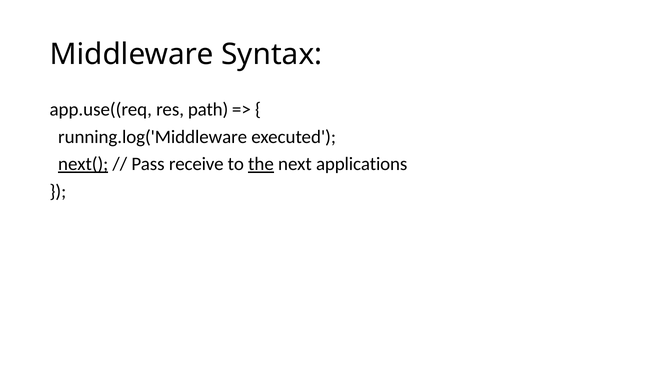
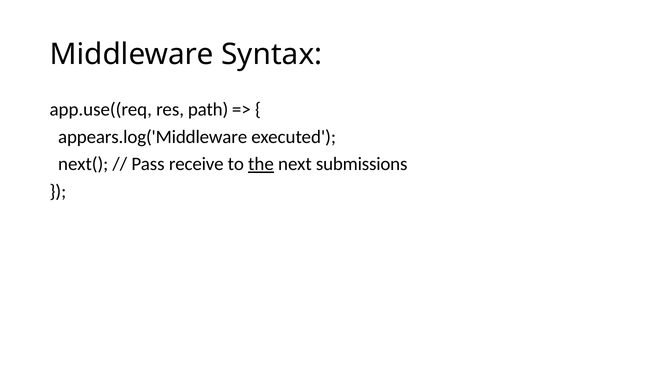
running.log('Middleware: running.log('Middleware -> appears.log('Middleware
next( underline: present -> none
applications: applications -> submissions
